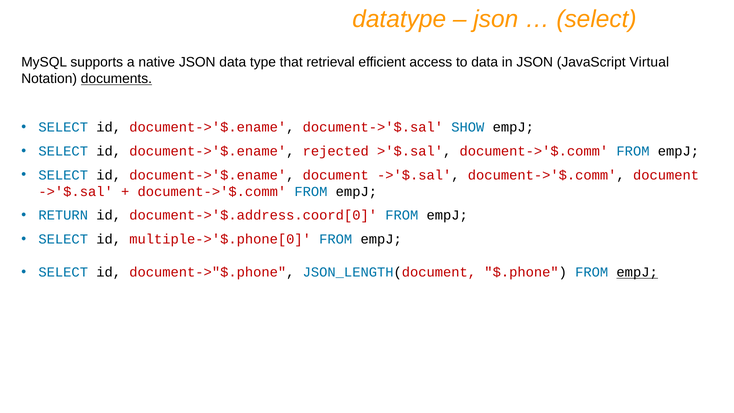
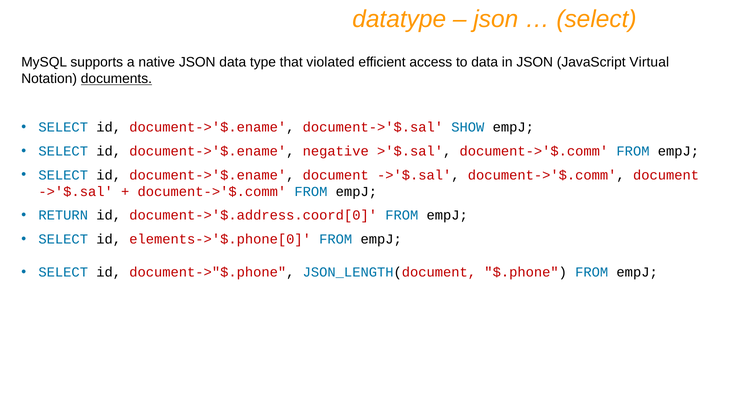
retrieval: retrieval -> violated
rejected: rejected -> negative
multiple->'$.phone[0: multiple->'$.phone[0 -> elements->'$.phone[0
empJ at (637, 272) underline: present -> none
